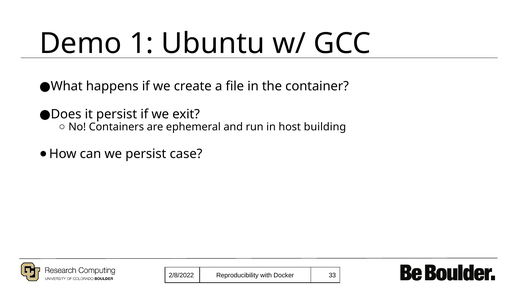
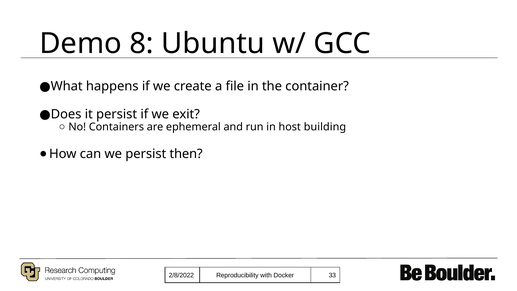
1: 1 -> 8
case: case -> then
